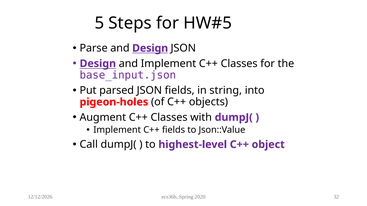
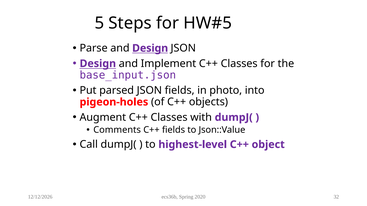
string: string -> photo
Implement at (117, 130): Implement -> Comments
